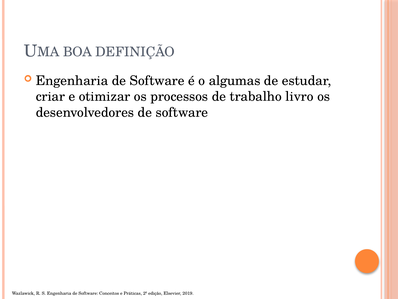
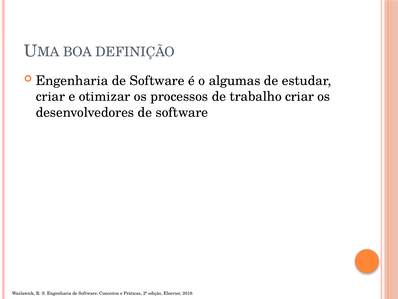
trabalho livro: livro -> criar
